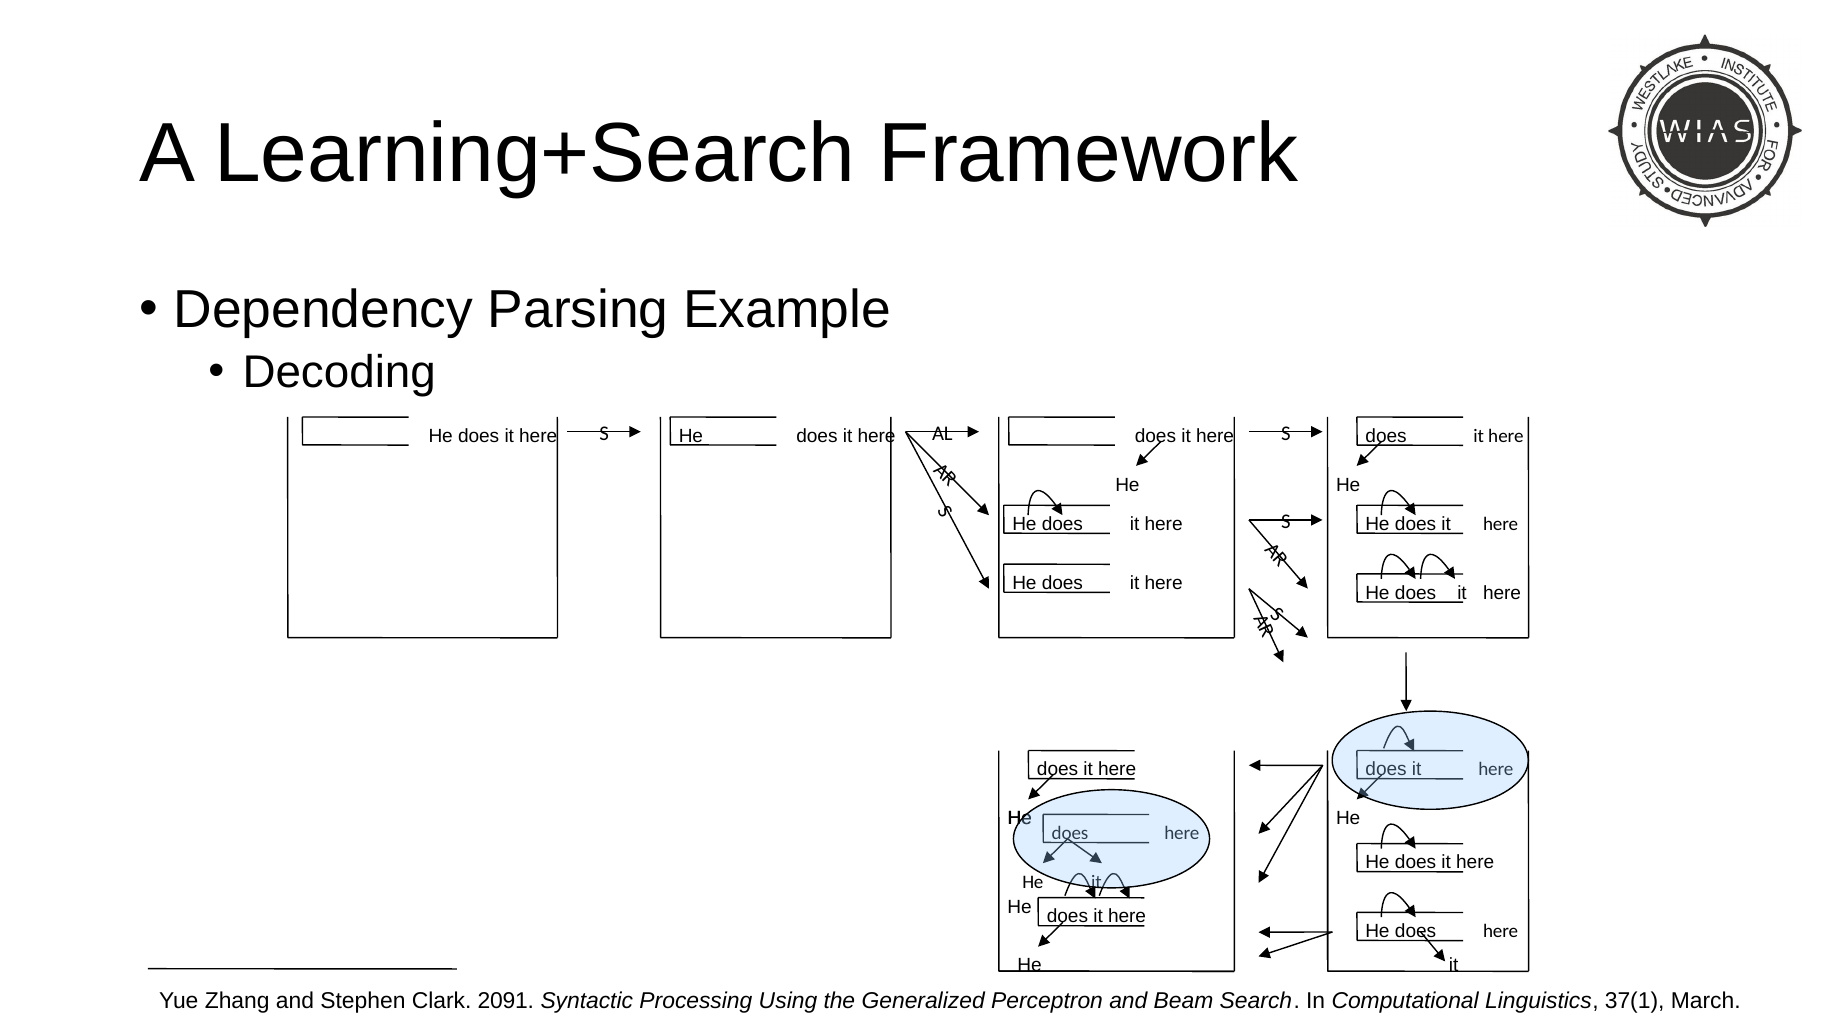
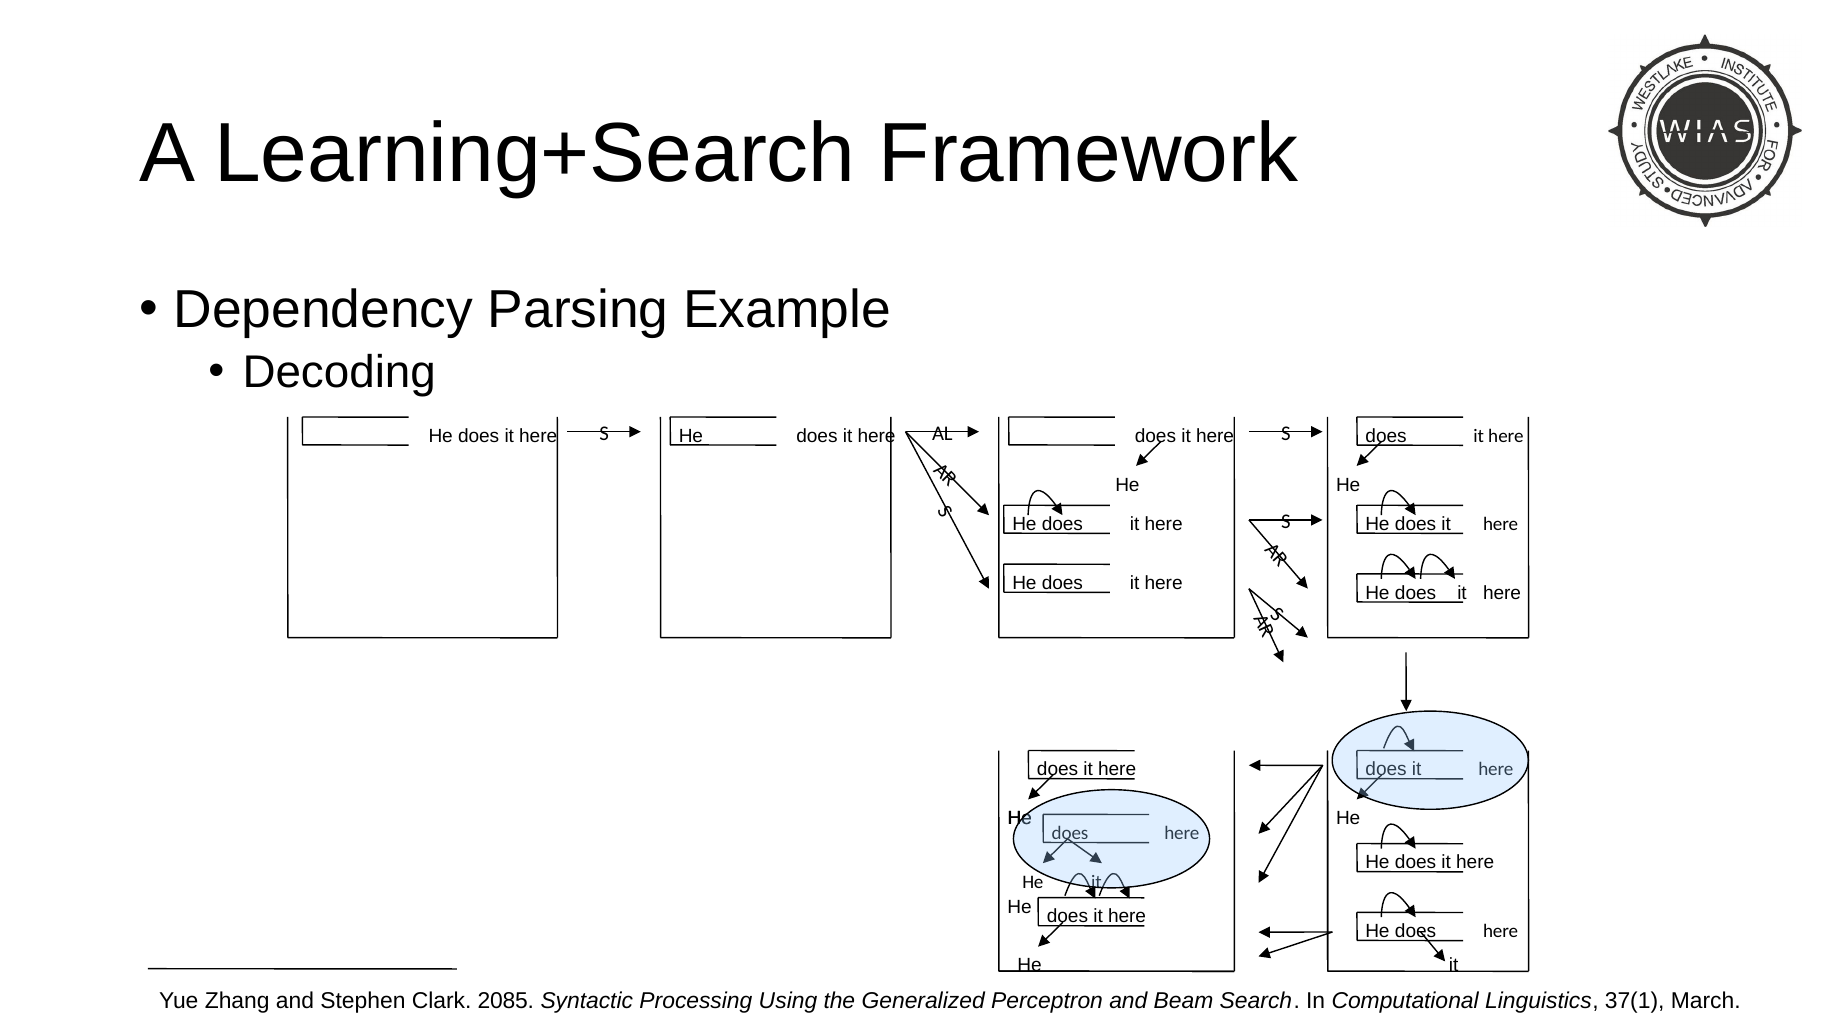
2091: 2091 -> 2085
